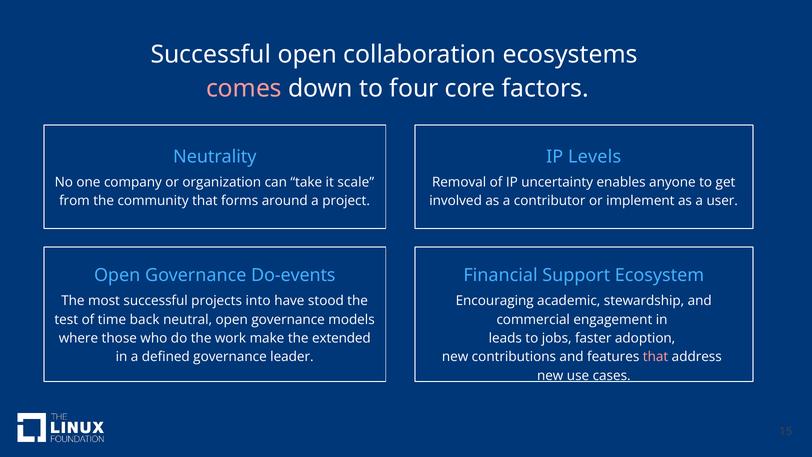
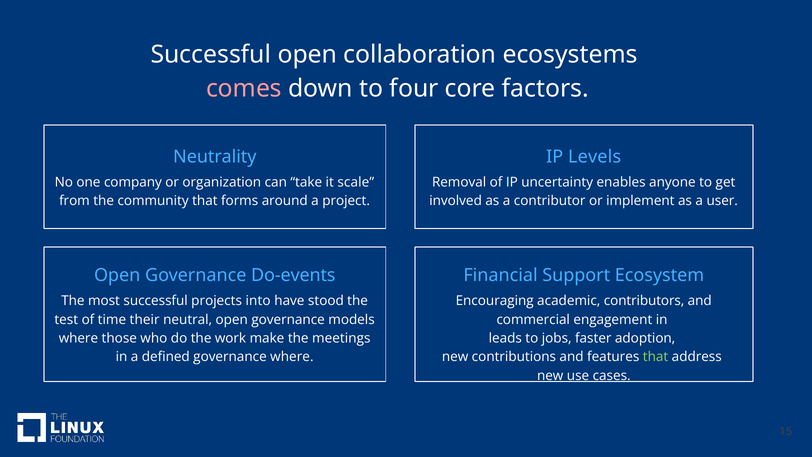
stewardship: stewardship -> contributors
back: back -> their
extended: extended -> meetings
governance leader: leader -> where
that at (656, 357) colour: pink -> light green
